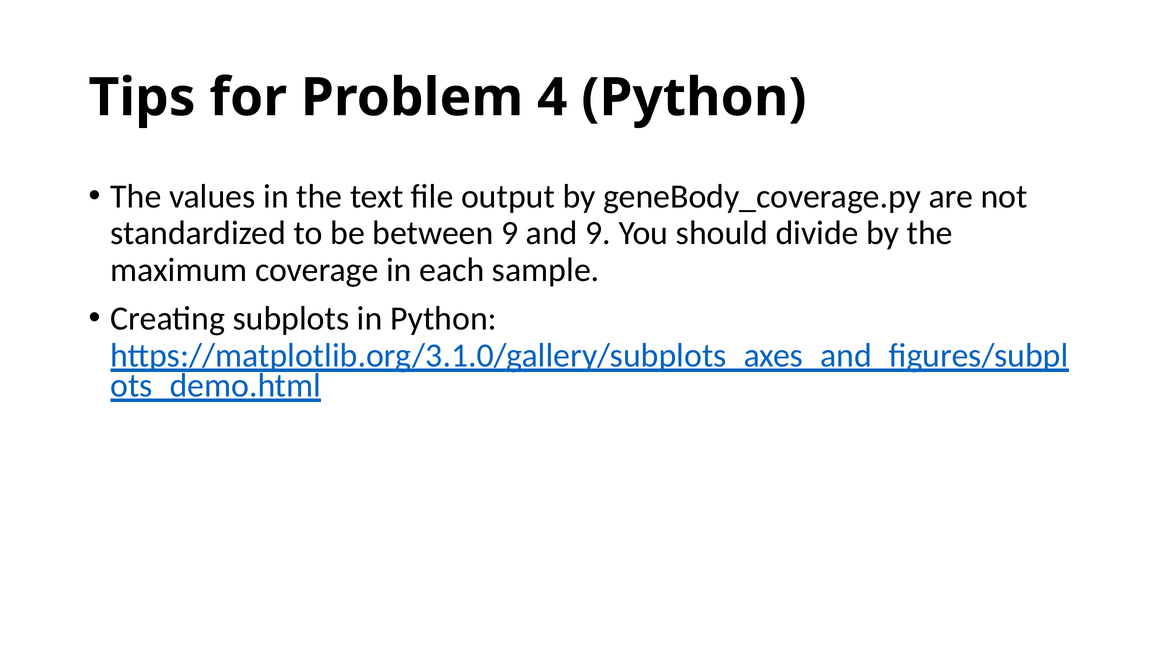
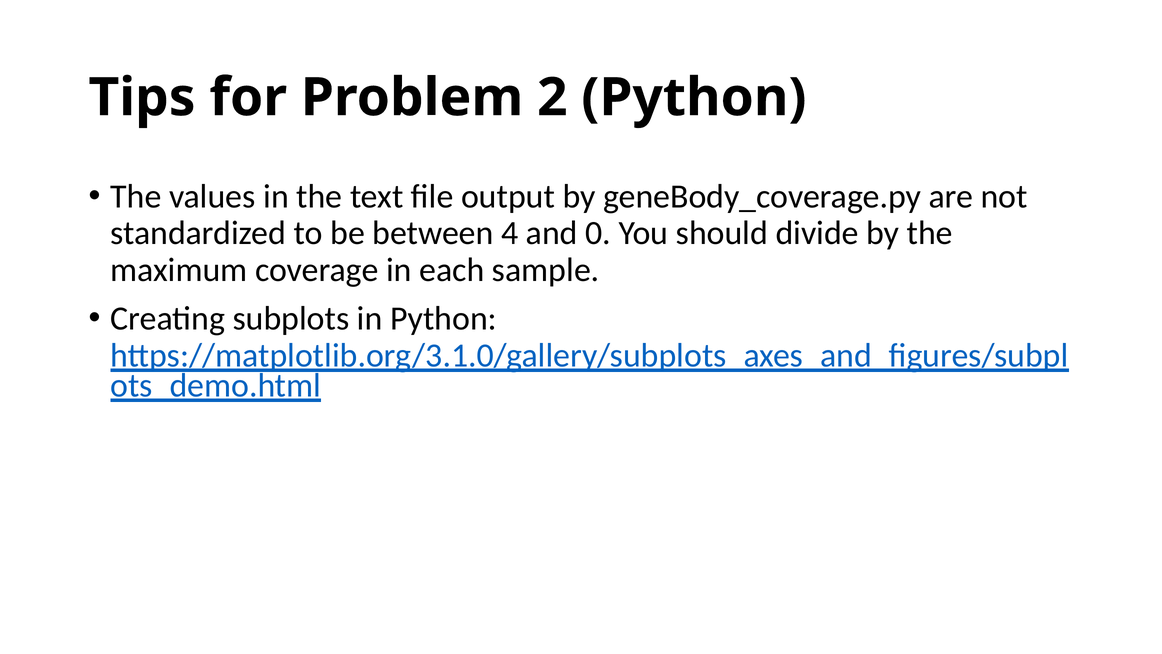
4: 4 -> 2
between 9: 9 -> 4
and 9: 9 -> 0
